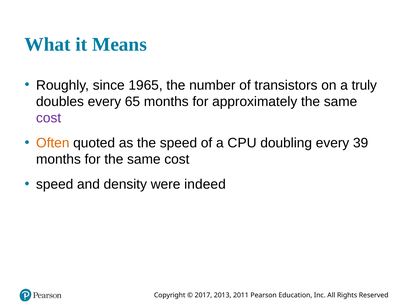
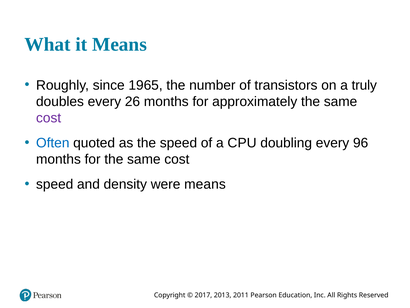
65: 65 -> 26
Often colour: orange -> blue
39: 39 -> 96
were indeed: indeed -> means
